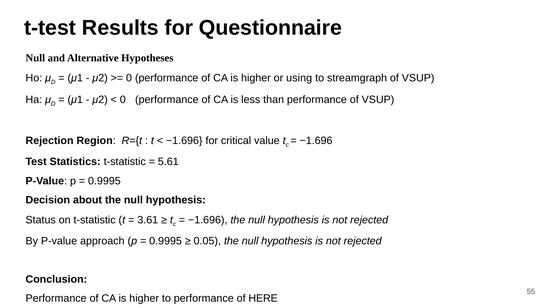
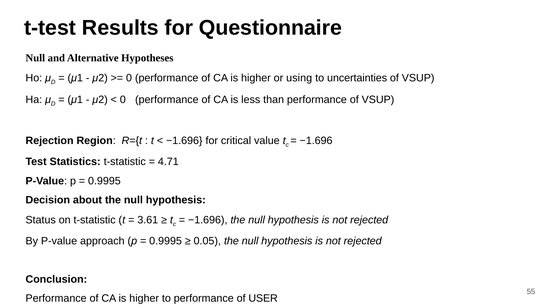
streamgraph: streamgraph -> uncertainties
5.61: 5.61 -> 4.71
HERE: HERE -> USER
